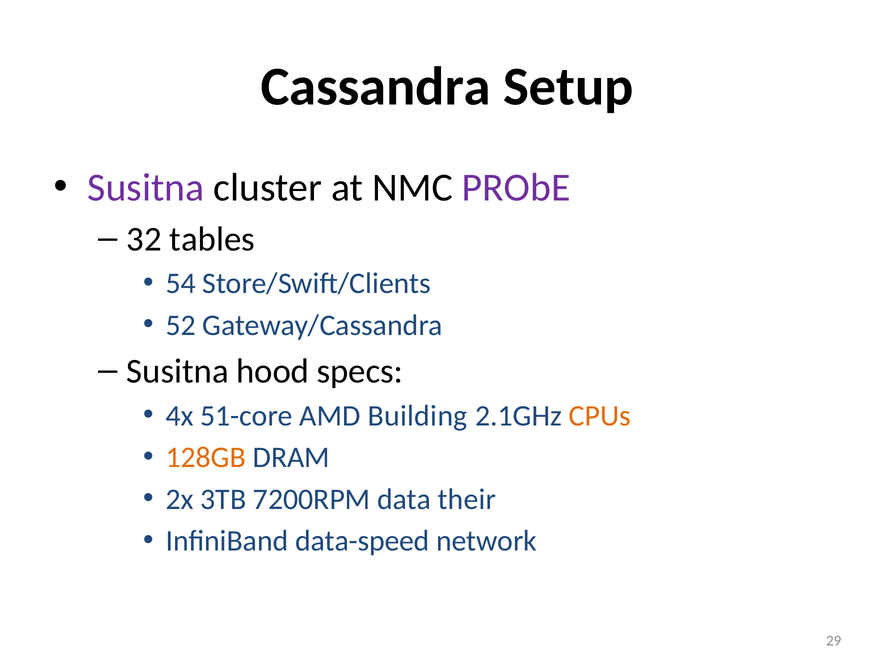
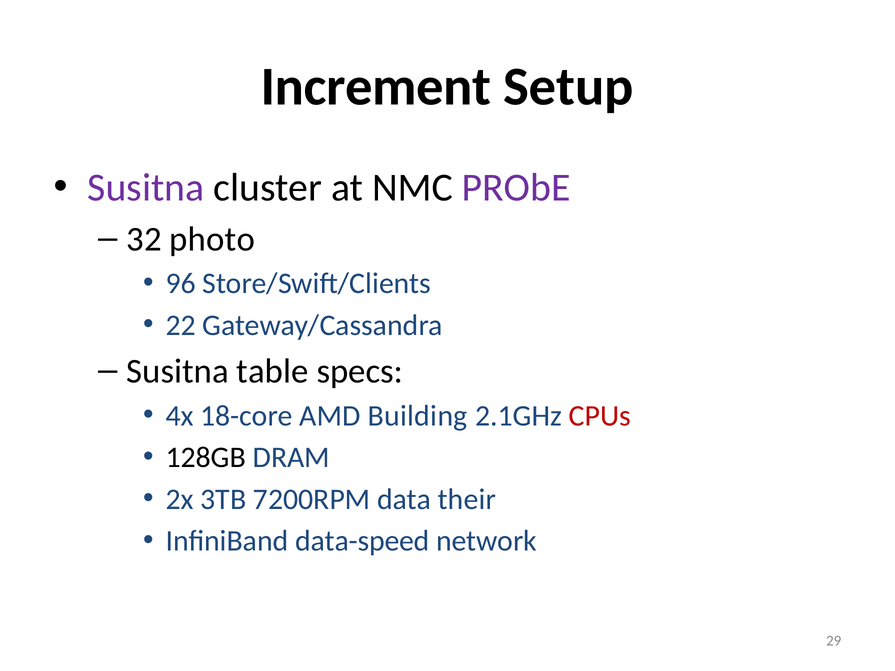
Cassandra: Cassandra -> Increment
tables: tables -> photo
54: 54 -> 96
52: 52 -> 22
hood: hood -> table
51-core: 51-core -> 18-core
CPUs colour: orange -> red
128GB colour: orange -> black
